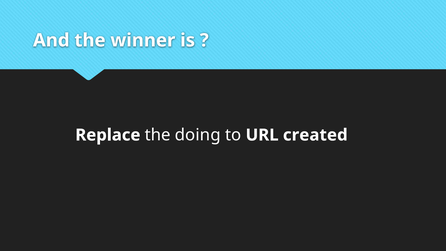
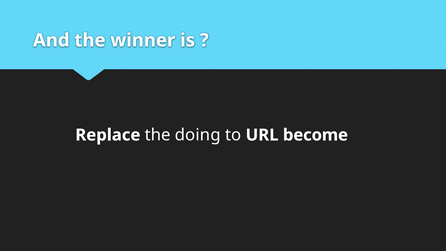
created: created -> become
